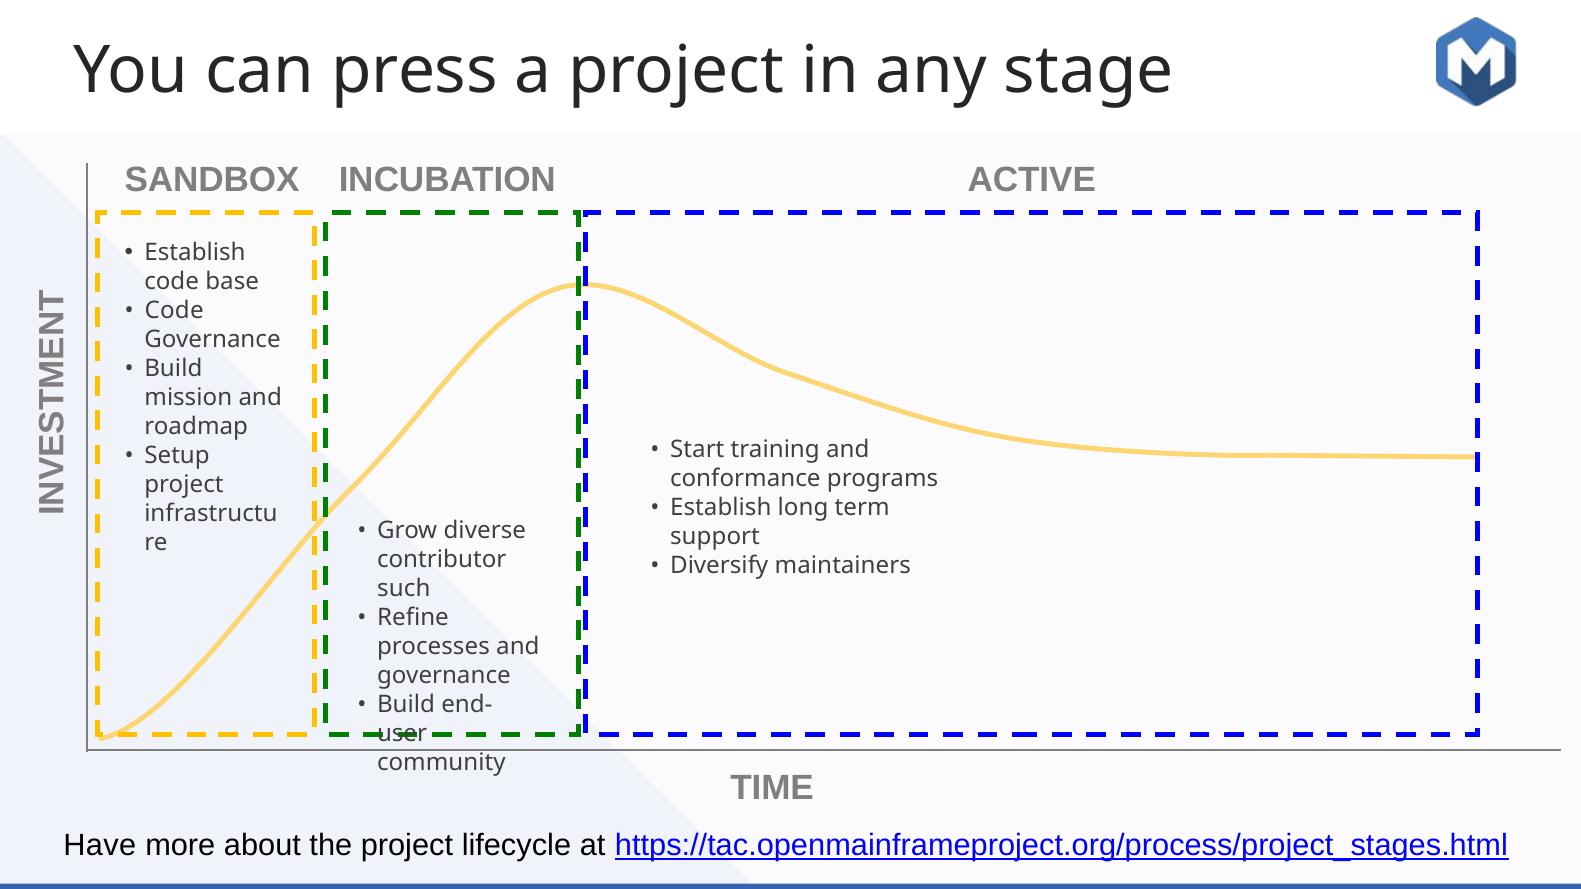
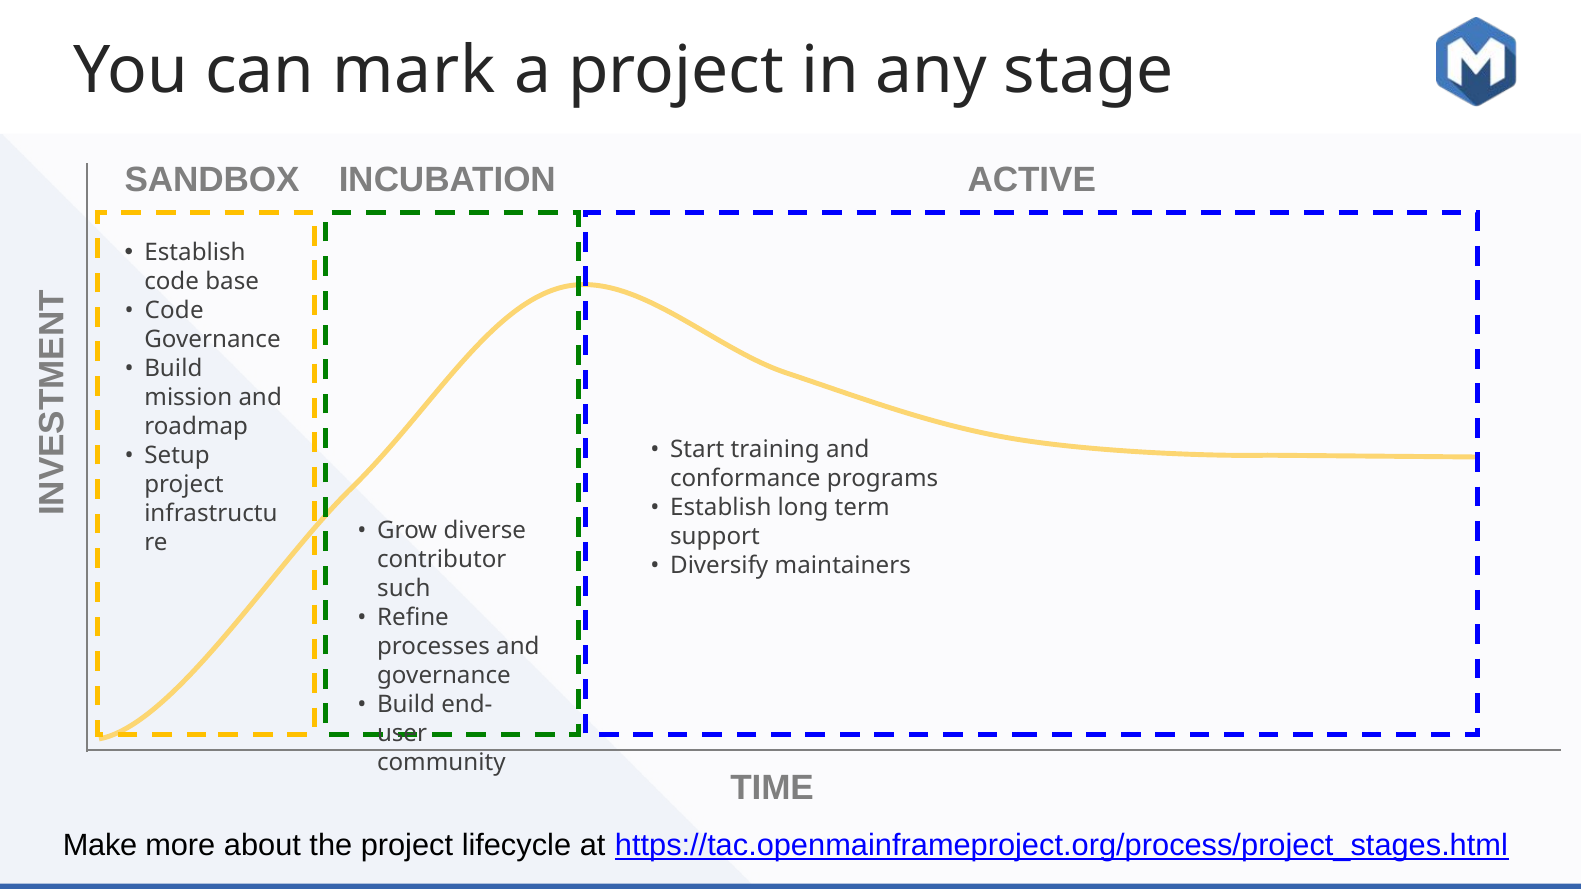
press: press -> mark
Have: Have -> Make
